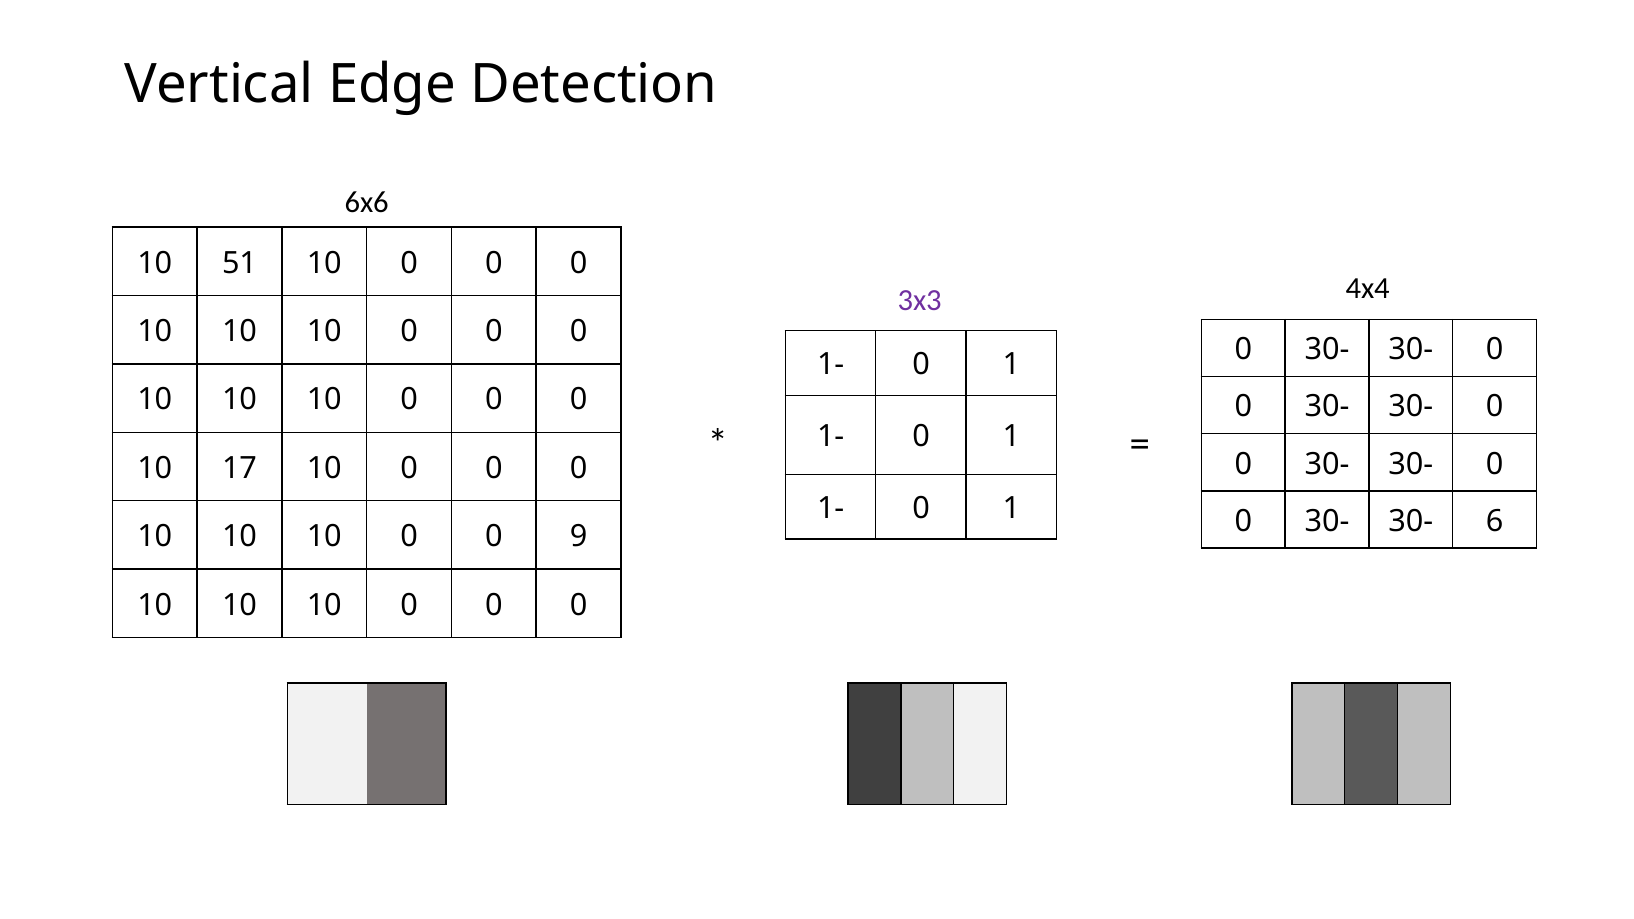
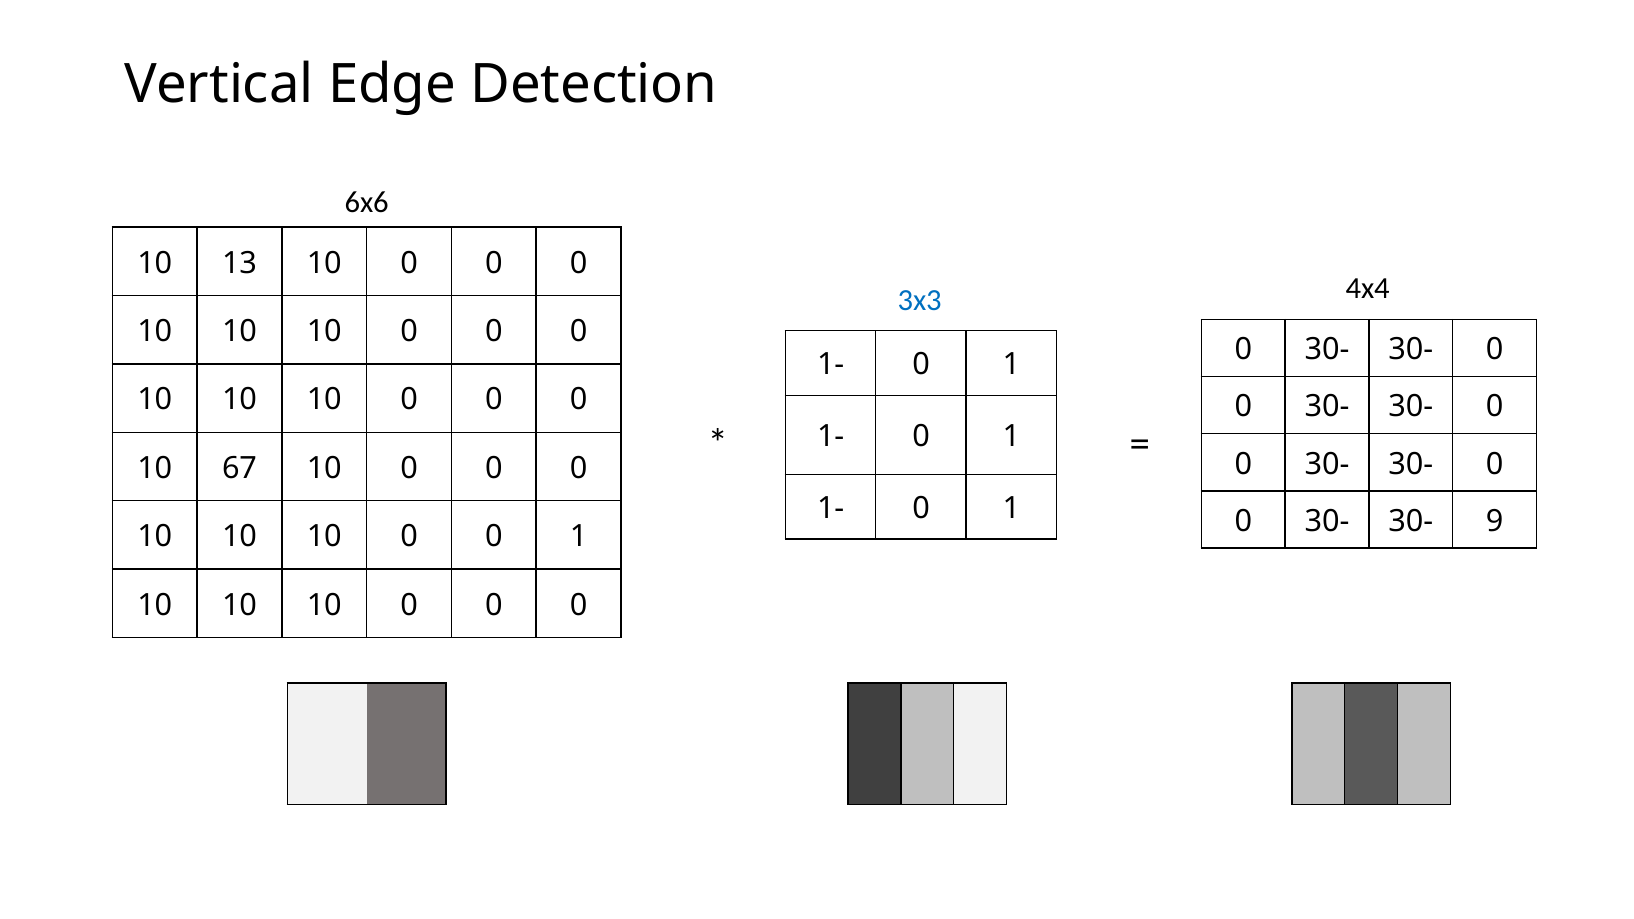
51: 51 -> 13
3x3 colour: purple -> blue
17: 17 -> 67
6: 6 -> 9
0 0 9: 9 -> 1
